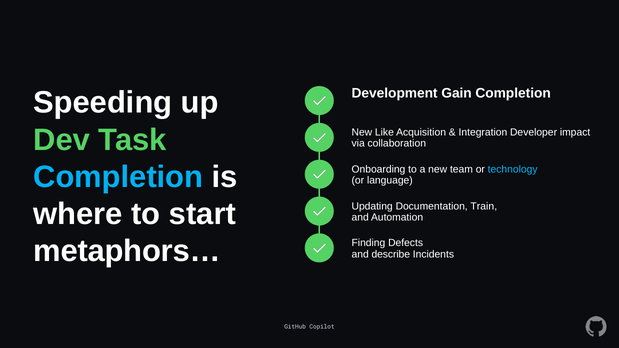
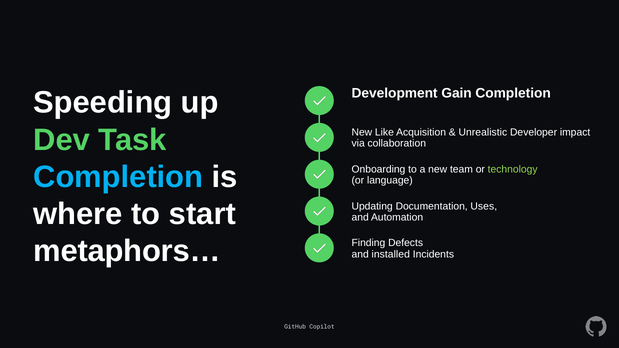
Integration: Integration -> Unrealistic
technology colour: light blue -> light green
Train: Train -> Uses
describe: describe -> installed
